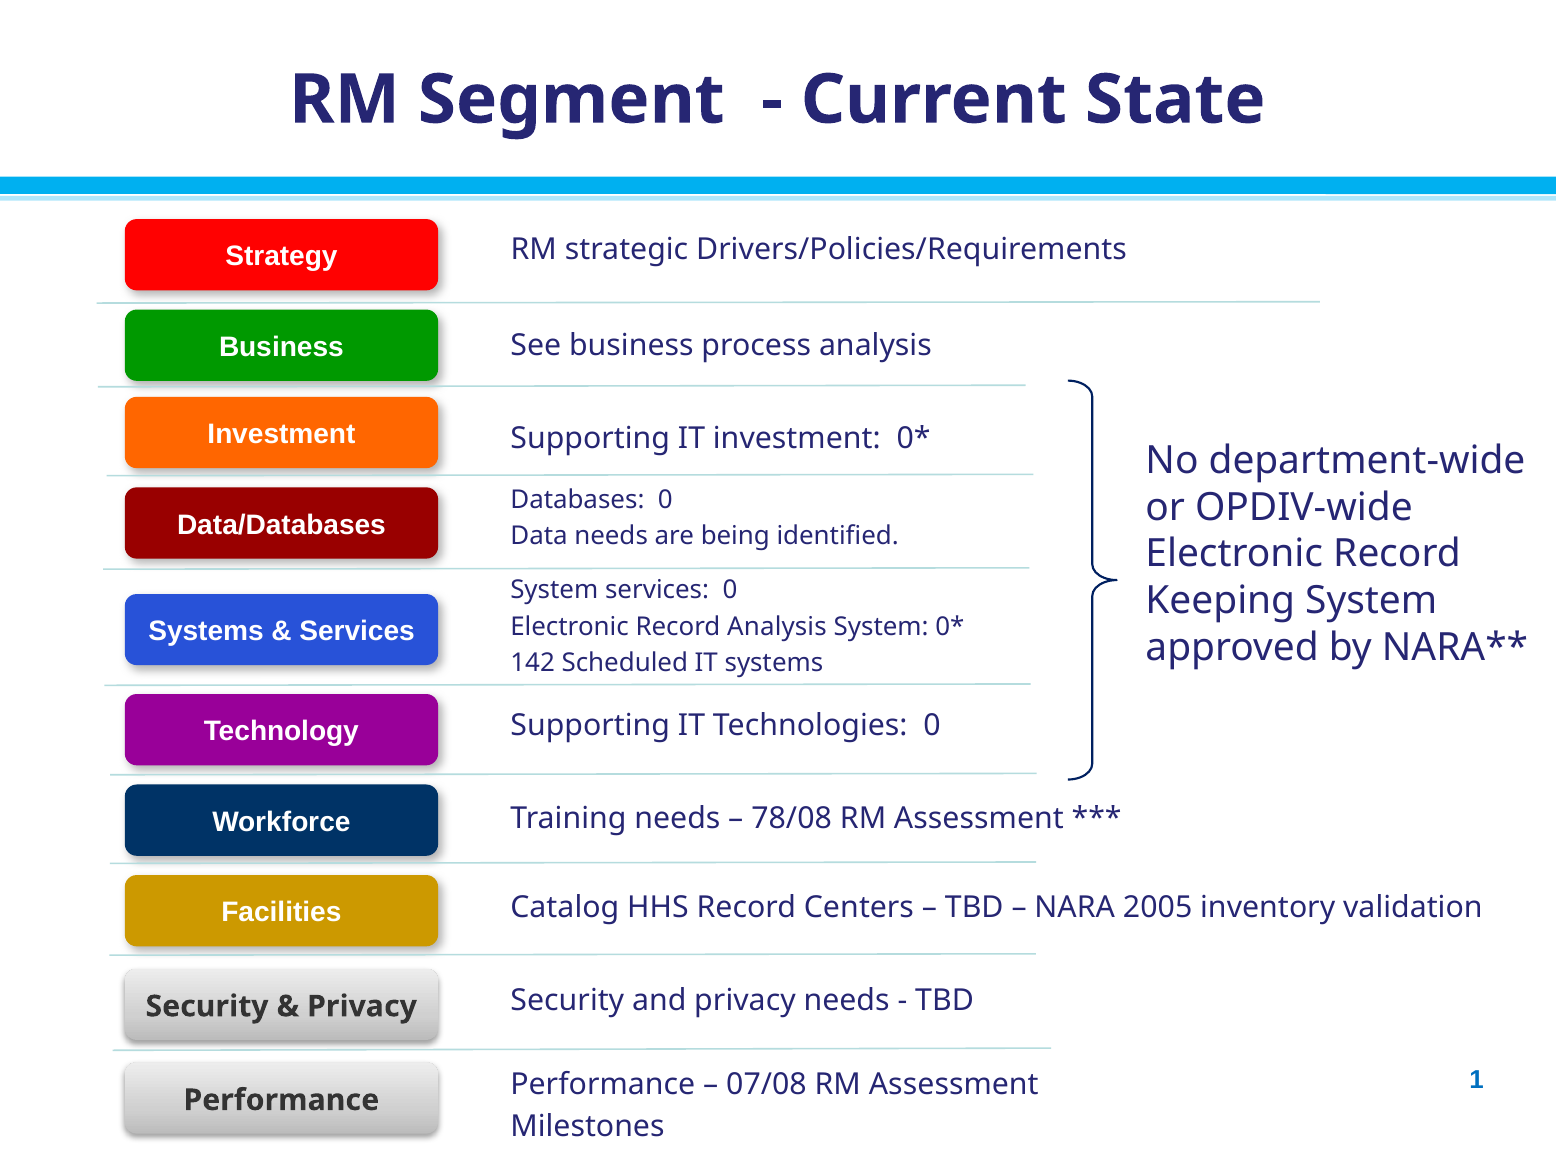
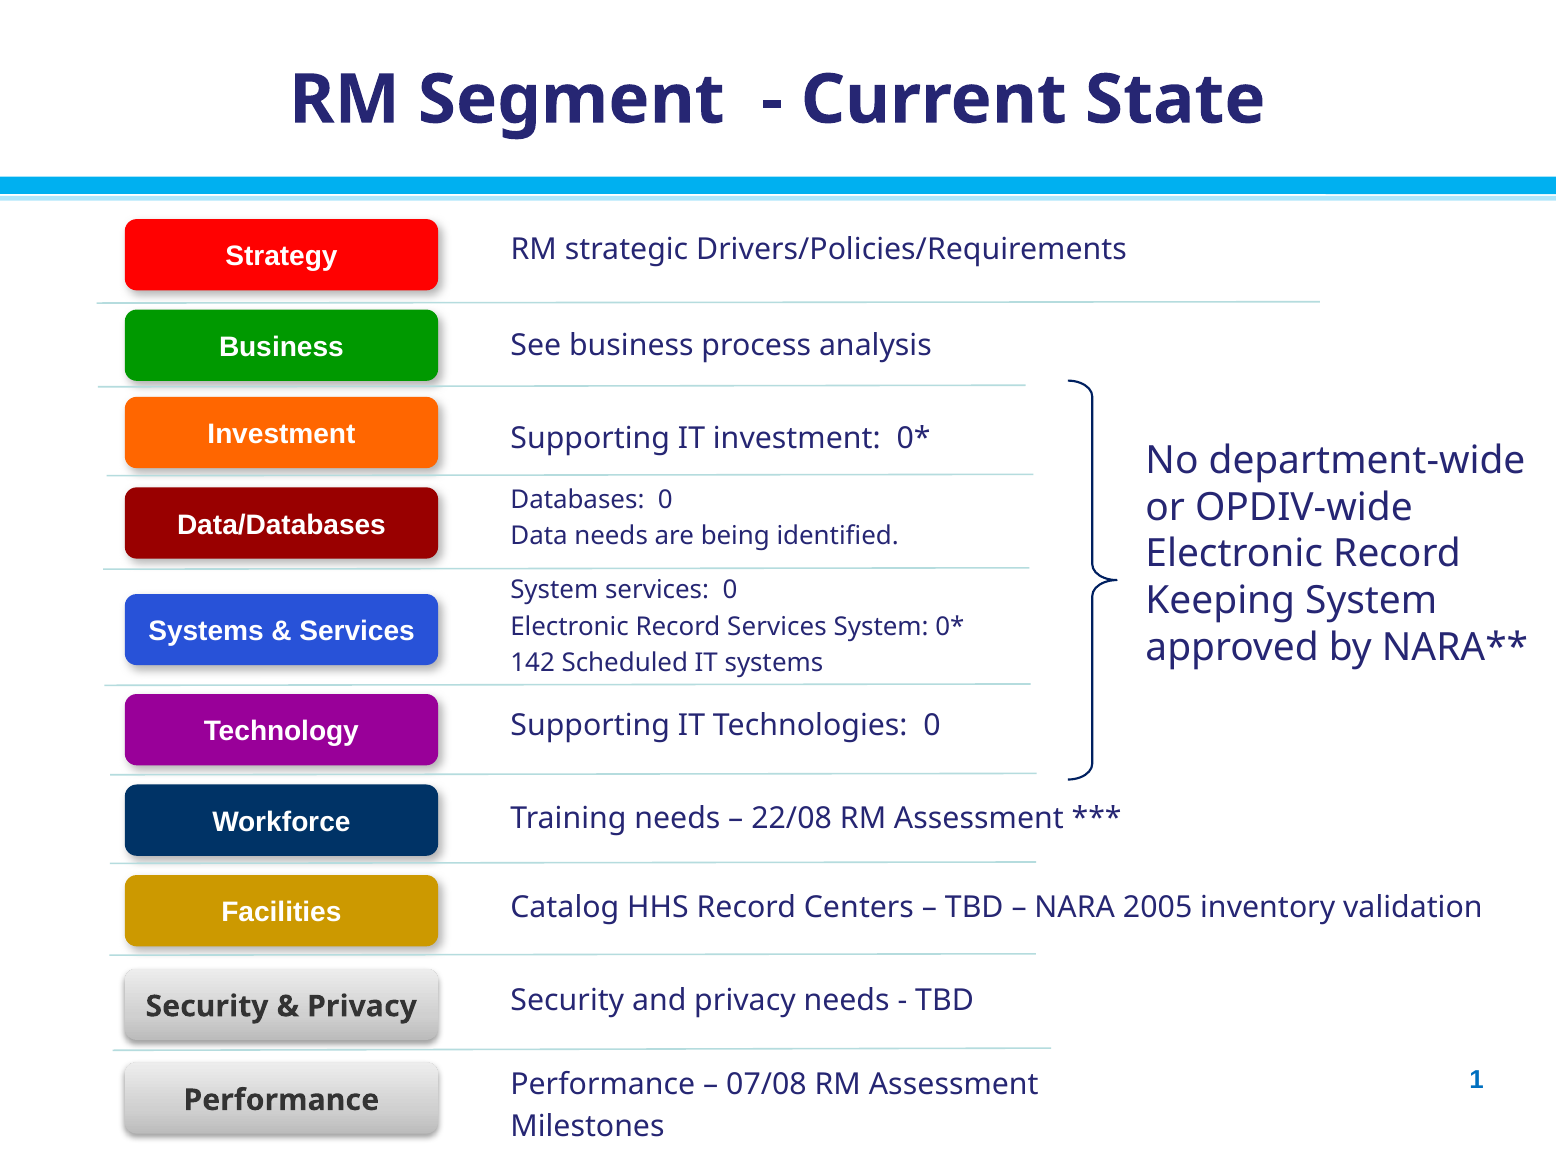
Record Analysis: Analysis -> Services
78/08: 78/08 -> 22/08
